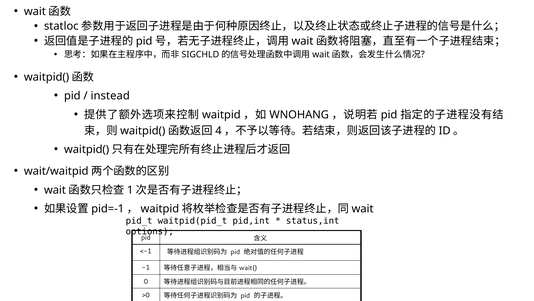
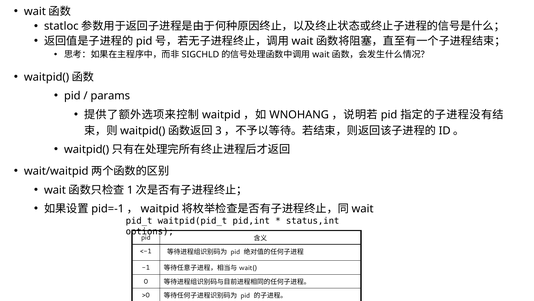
instead: instead -> params
4: 4 -> 3
